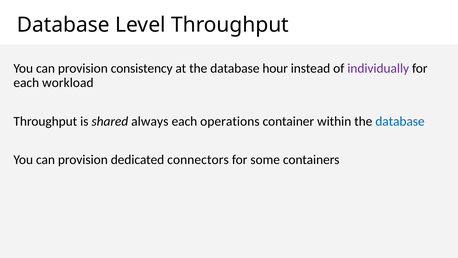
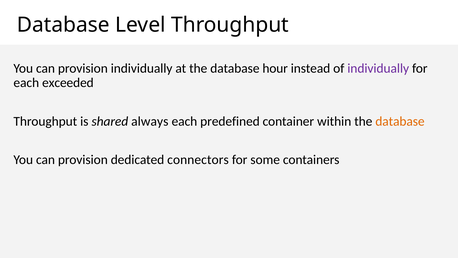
provision consistency: consistency -> individually
workload: workload -> exceeded
operations: operations -> predefined
database at (400, 121) colour: blue -> orange
